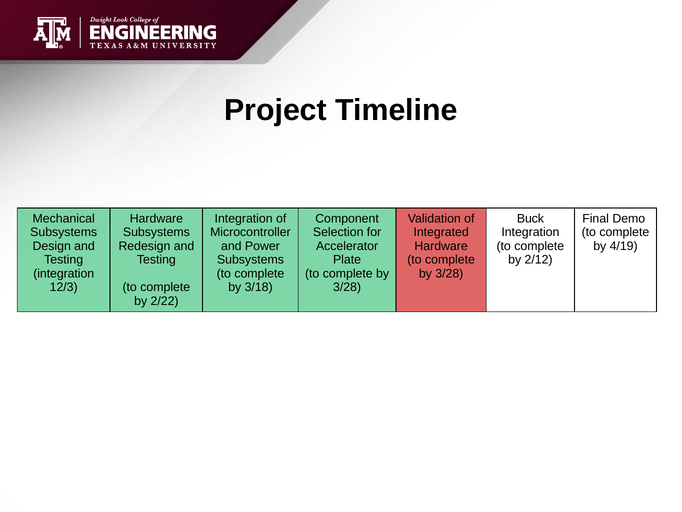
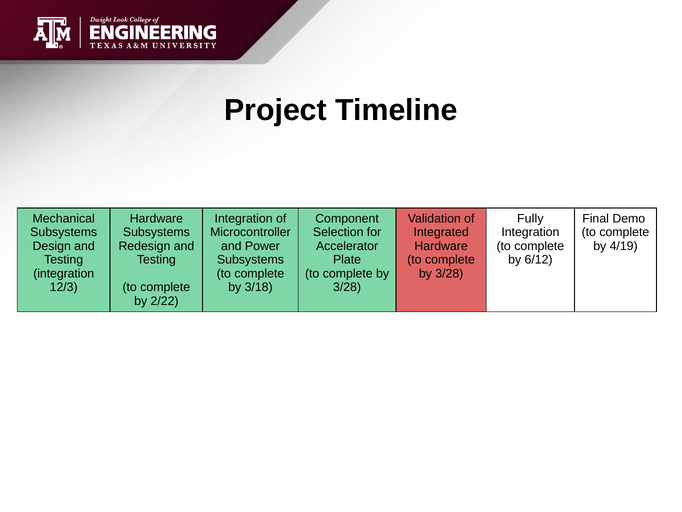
Buck: Buck -> Fully
2/12: 2/12 -> 6/12
